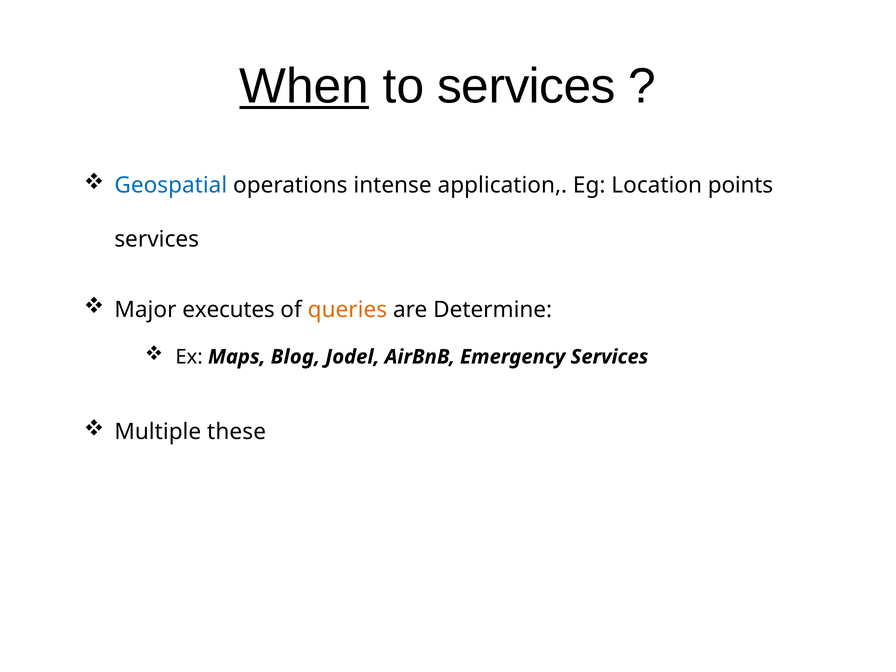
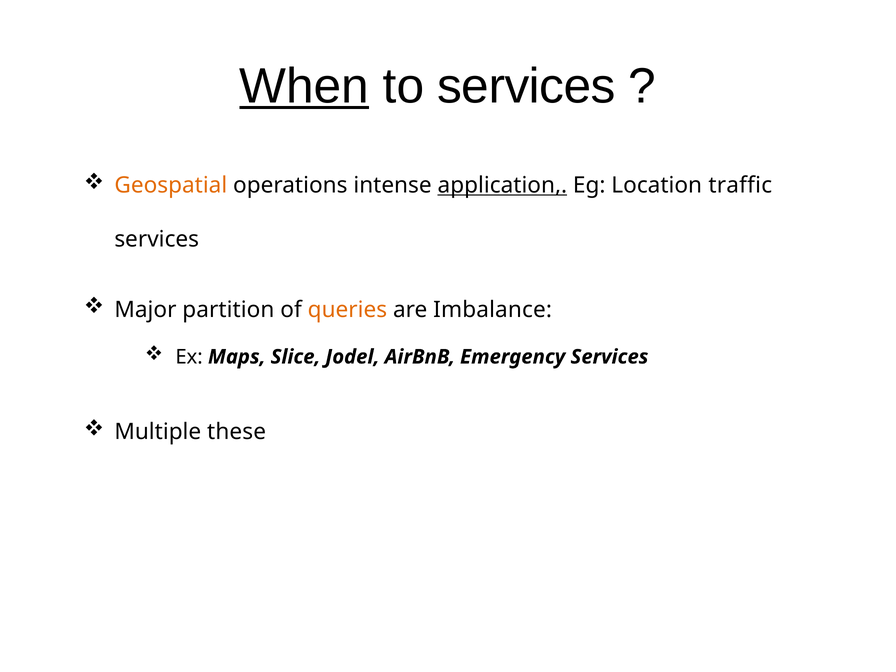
Geospatial colour: blue -> orange
application underline: none -> present
points: points -> traffic
executes: executes -> partition
Determine: Determine -> Imbalance
Blog: Blog -> Slice
